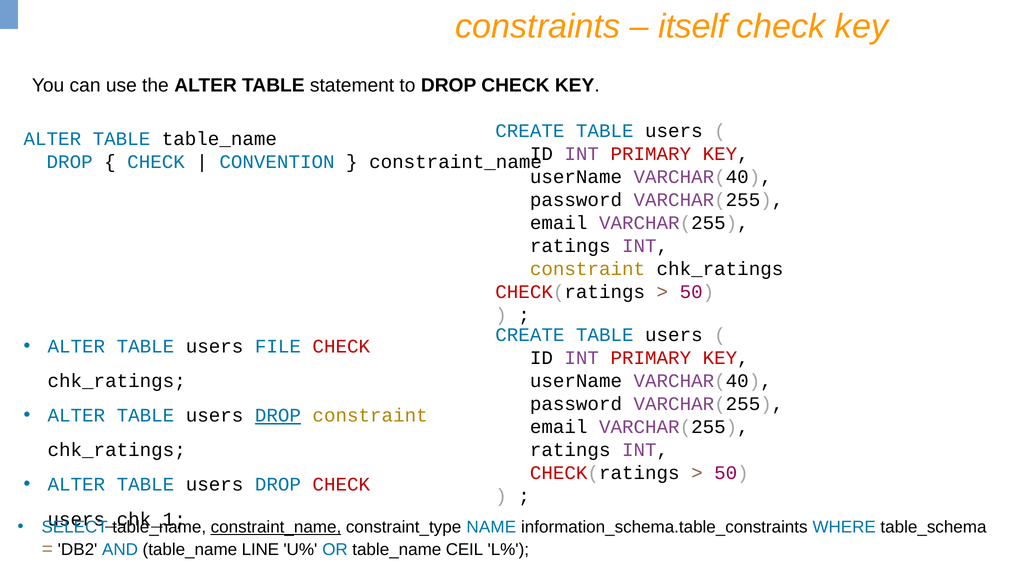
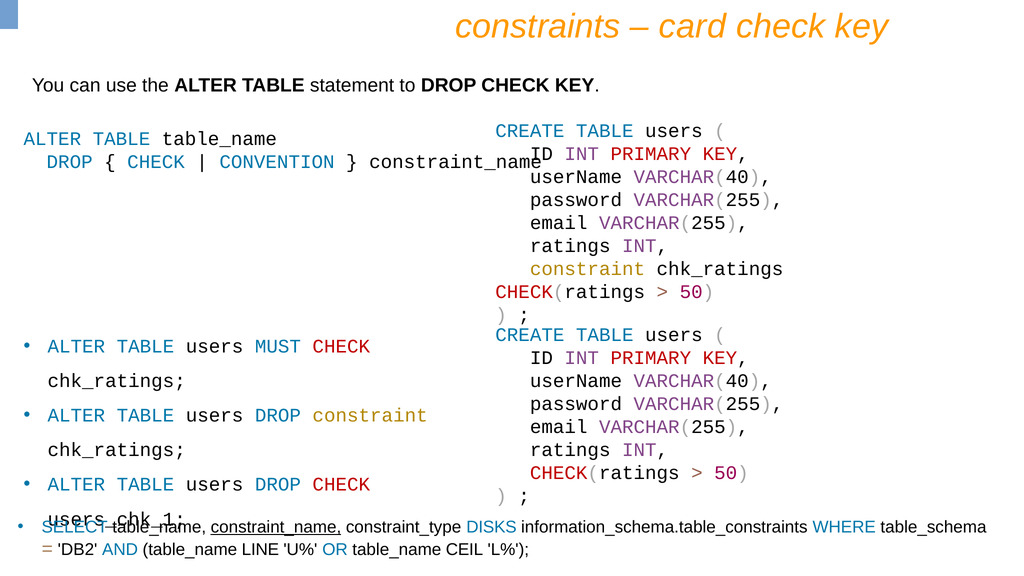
itself: itself -> card
FILE: FILE -> MUST
DROP at (278, 415) underline: present -> none
NAME: NAME -> DISKS
